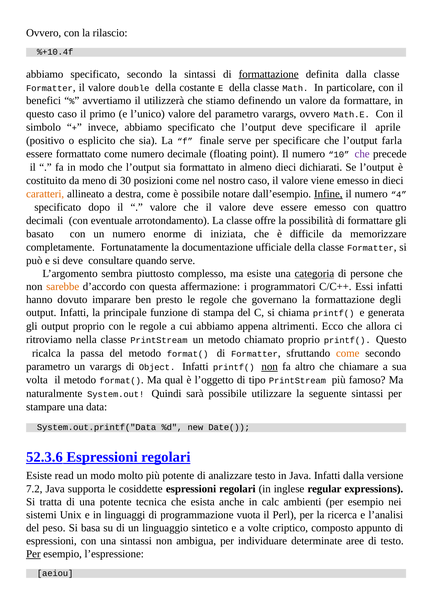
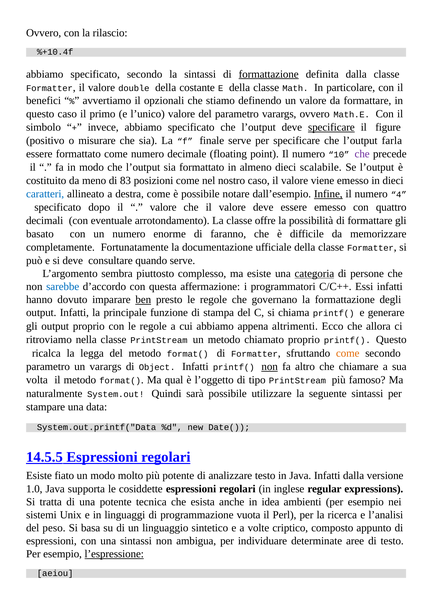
utilizzerà: utilizzerà -> opzionali
specificare at (331, 127) underline: none -> present
aprile: aprile -> figure
esplicito: esplicito -> misurare
dichiarati: dichiarati -> scalabile
30: 30 -> 83
caratteri colour: orange -> blue
iniziata: iniziata -> faranno
sarebbe colour: orange -> blue
ben underline: none -> present
generata: generata -> generare
passa: passa -> legga
52.3.6: 52.3.6 -> 14.5.5
read: read -> fiato
7.2: 7.2 -> 1.0
calc: calc -> idea
Per at (33, 554) underline: present -> none
l’espressione underline: none -> present
